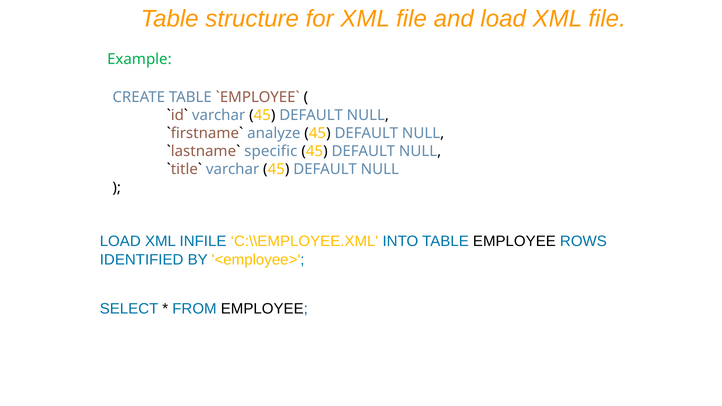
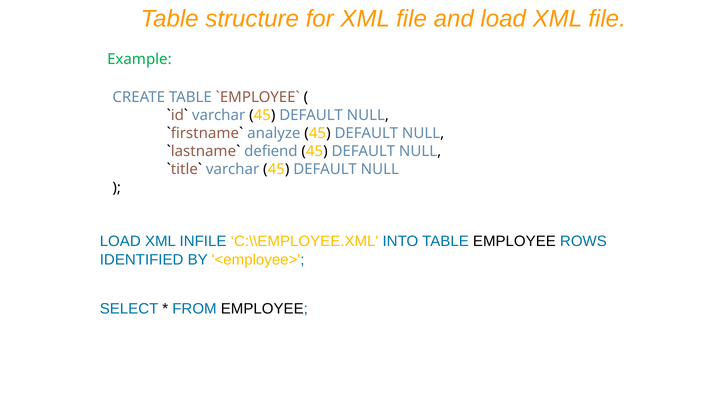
specific: specific -> defiend
